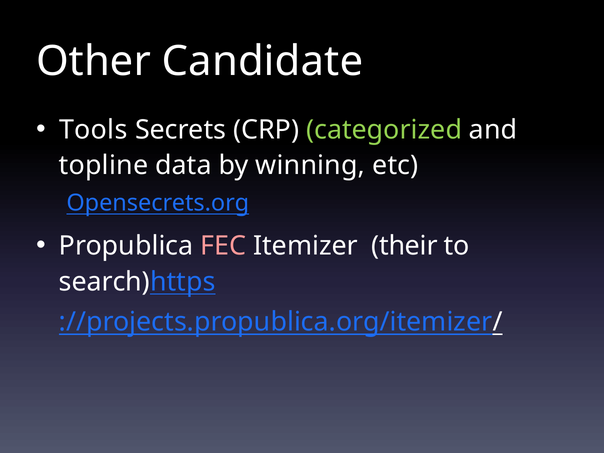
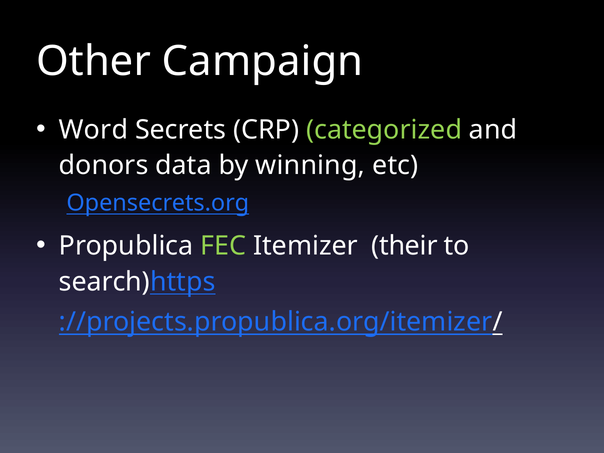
Candidate: Candidate -> Campaign
Tools: Tools -> Word
topline: topline -> donors
FEC colour: pink -> light green
